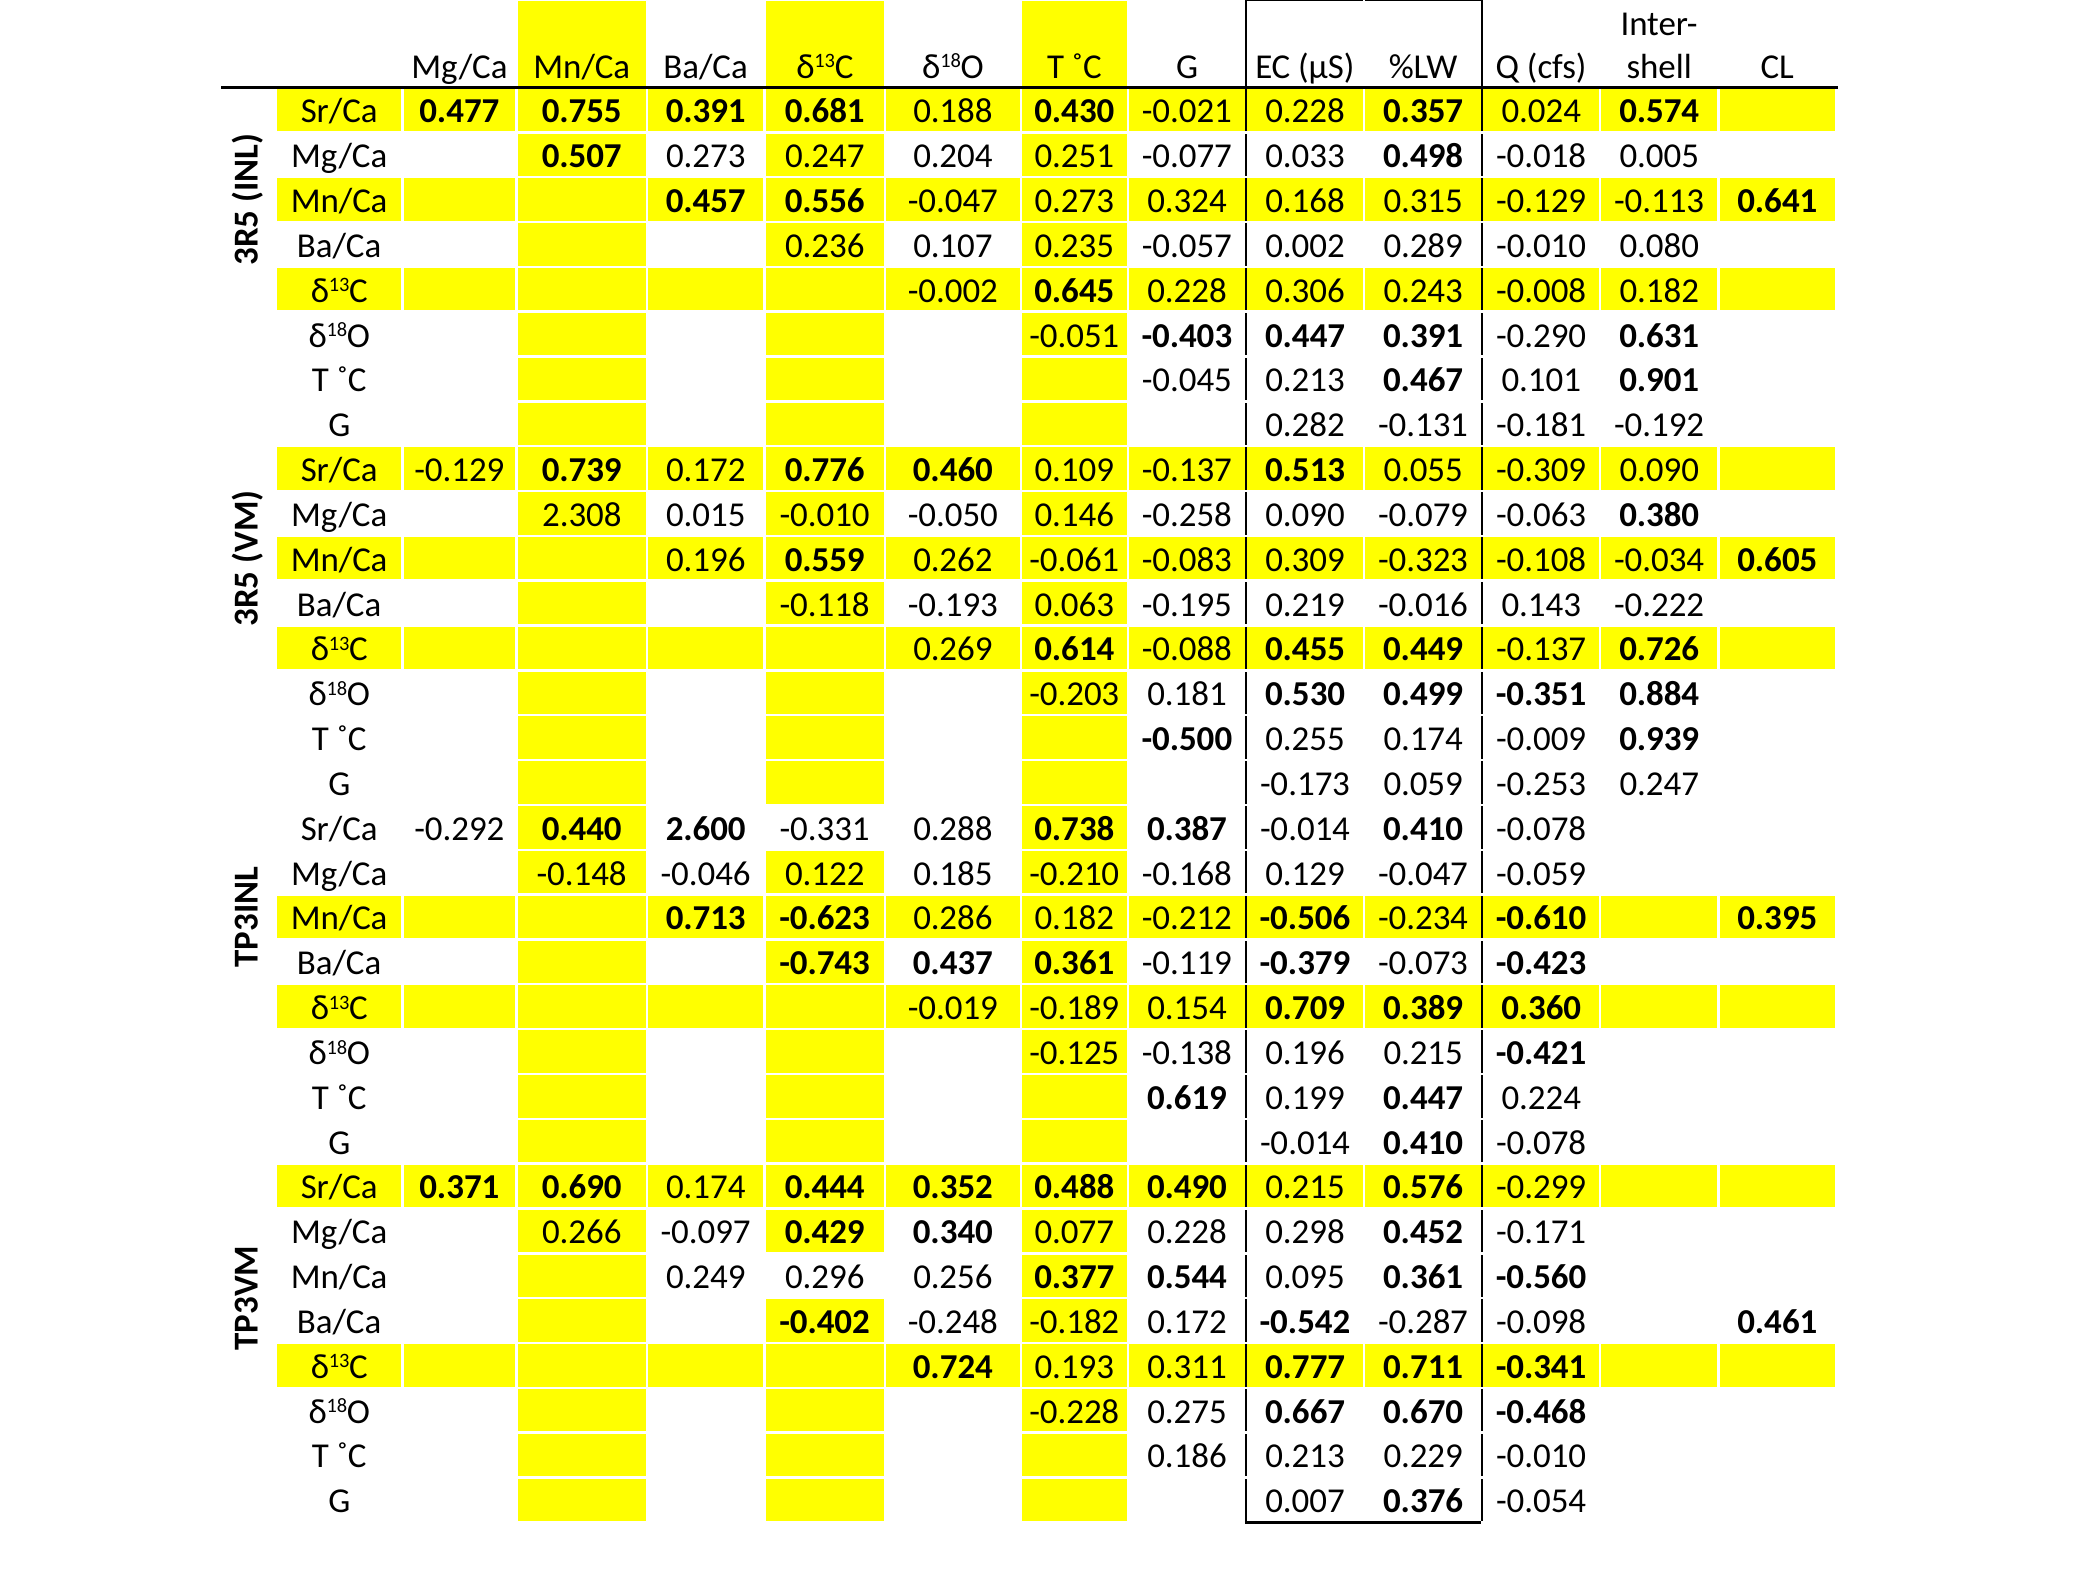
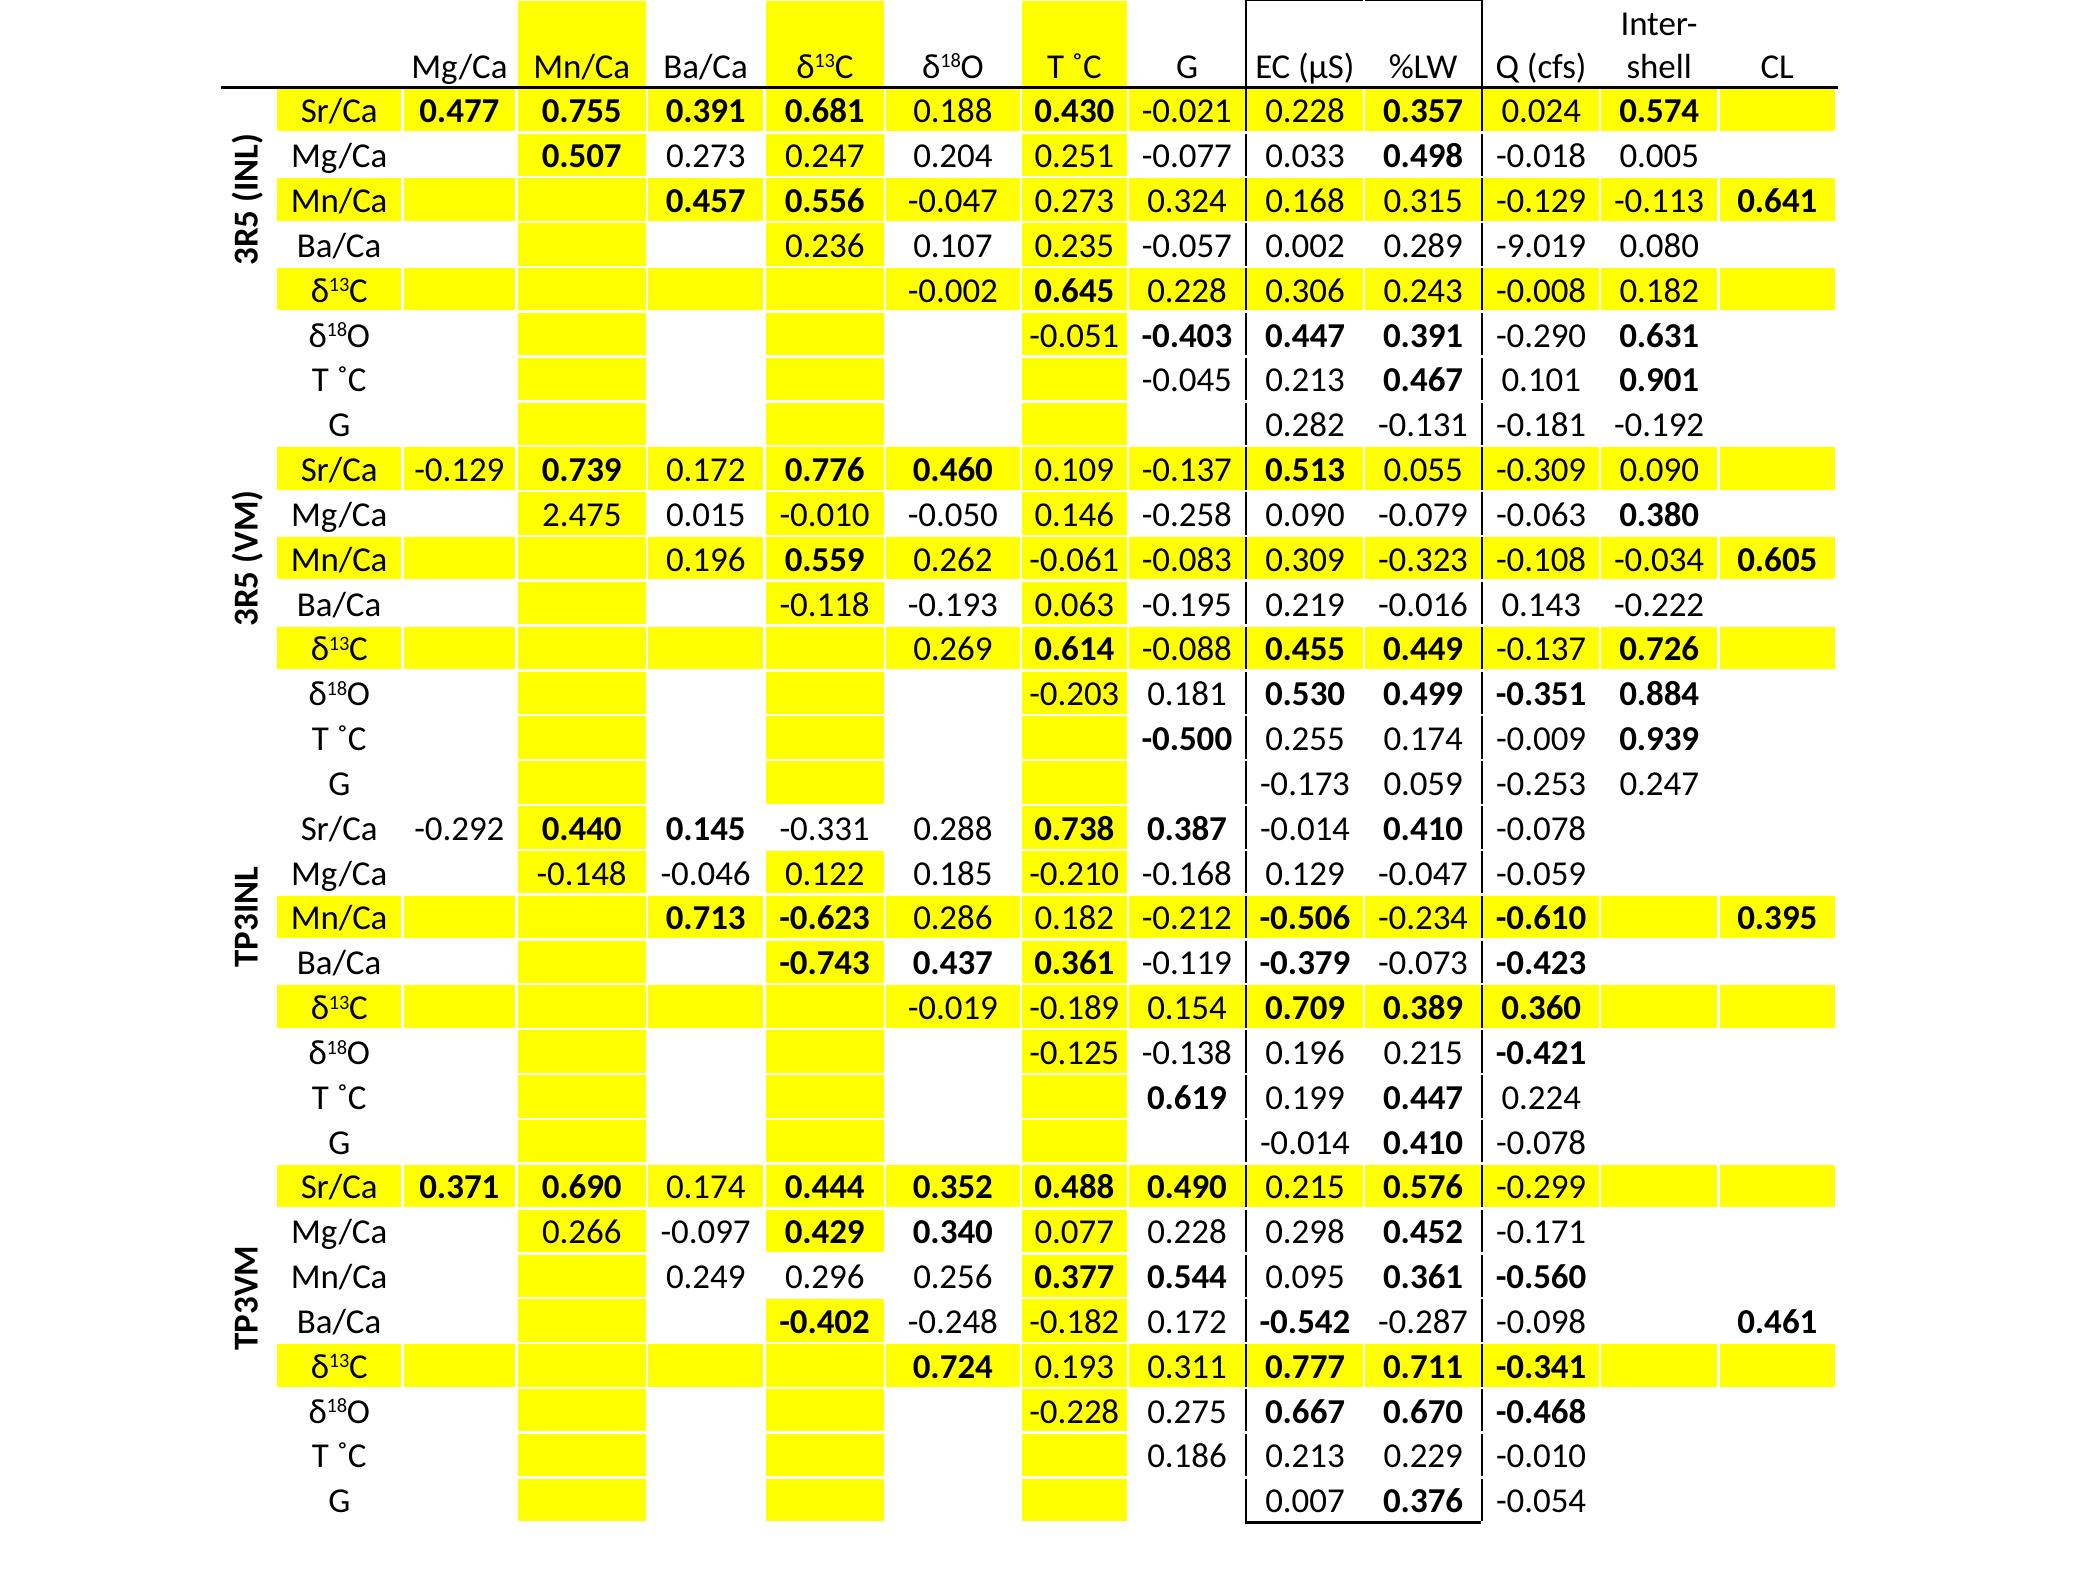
0.289 -0.010: -0.010 -> -9.019
2.308: 2.308 -> 2.475
2.600: 2.600 -> 0.145
